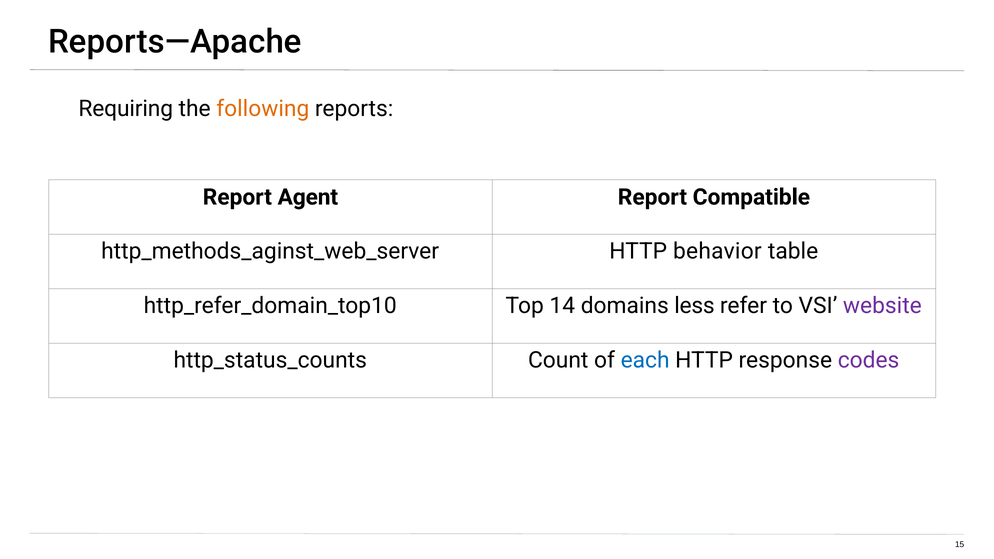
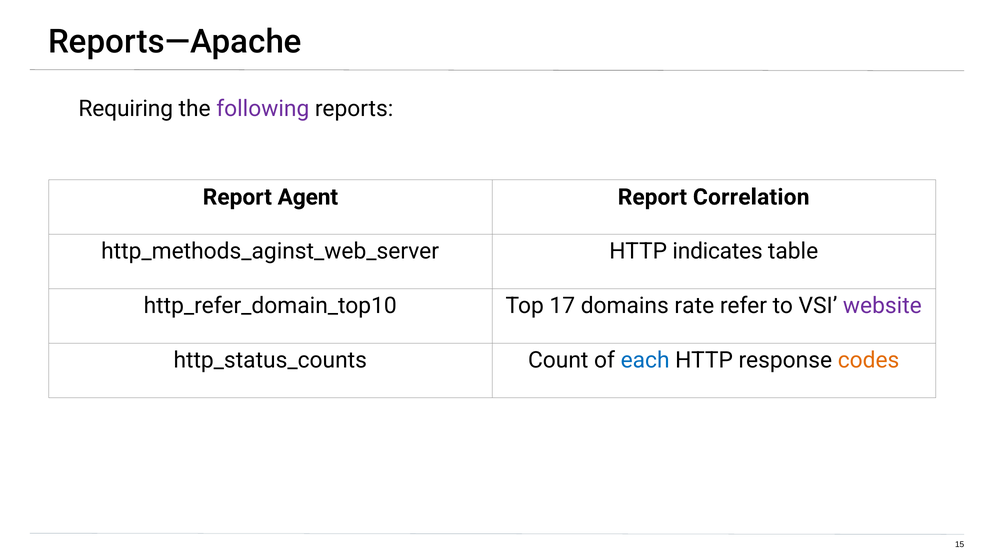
following colour: orange -> purple
Compatible: Compatible -> Correlation
behavior: behavior -> indicates
14: 14 -> 17
less: less -> rate
codes colour: purple -> orange
